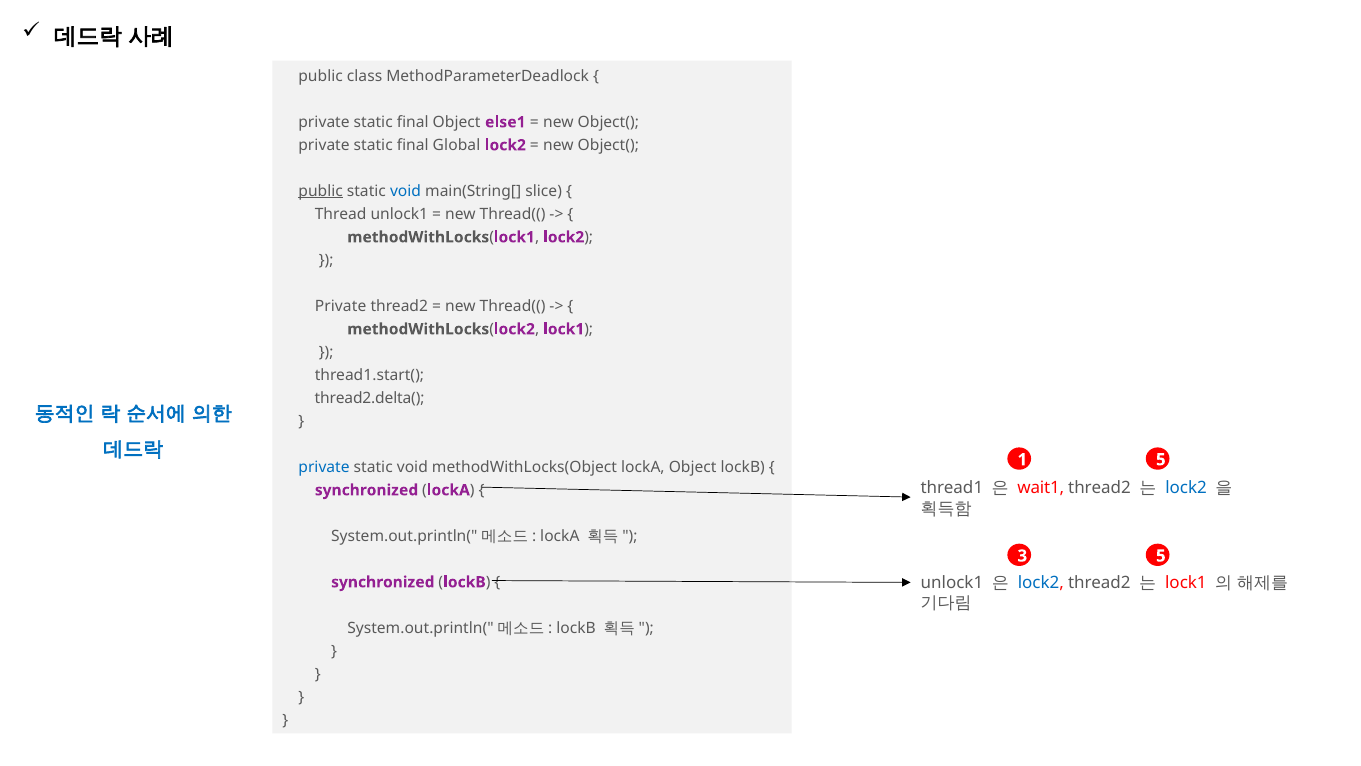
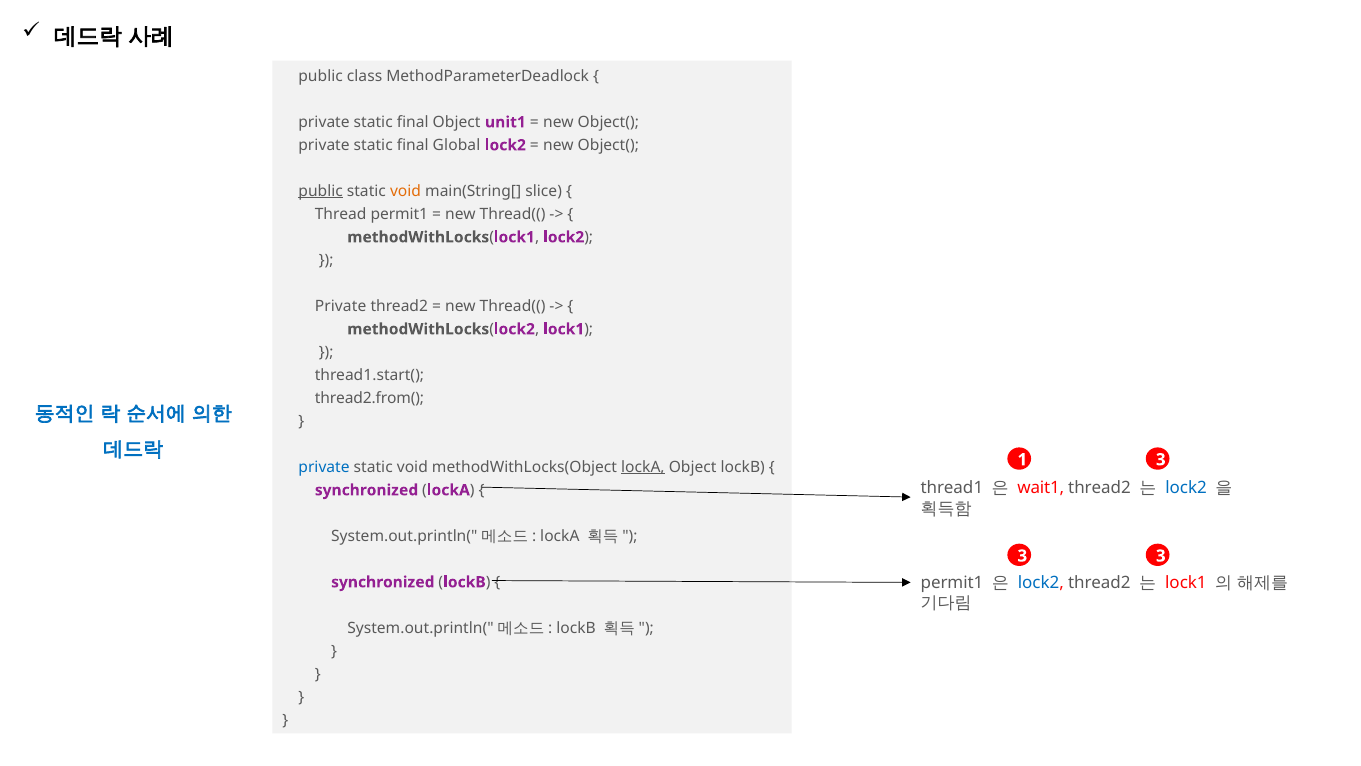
else1: else1 -> unit1
void at (406, 191) colour: blue -> orange
Thread unlock1: unlock1 -> permit1
thread2.delta(: thread2.delta( -> thread2.from(
1 5: 5 -> 3
lockA at (643, 467) underline: none -> present
5 at (1161, 556): 5 -> 3
unlock1 at (952, 582): unlock1 -> permit1
